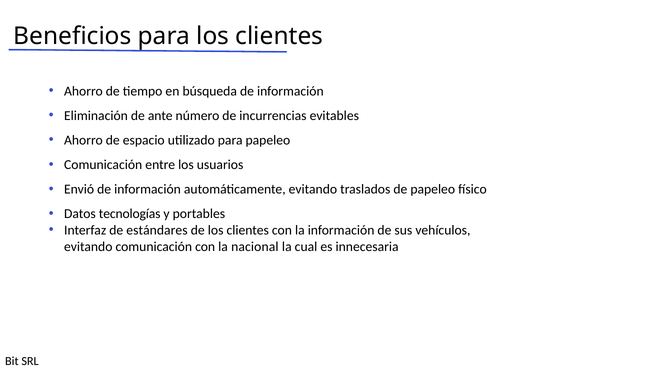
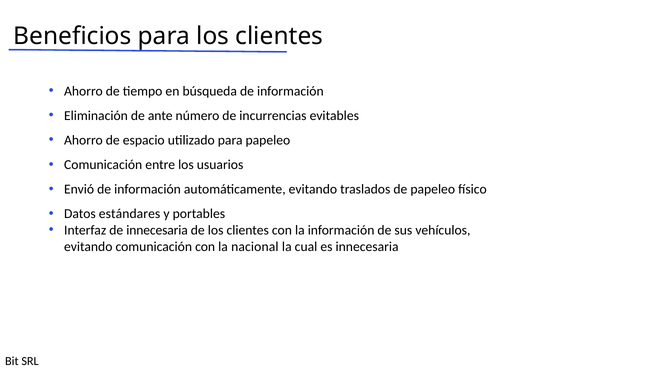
tecnologías: tecnologías -> estándares
de estándares: estándares -> innecesaria
